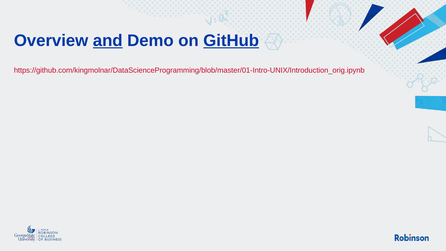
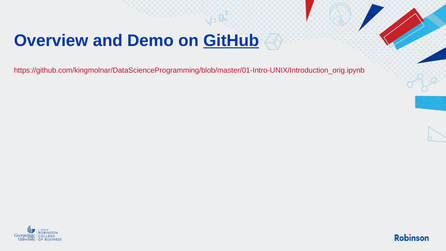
and underline: present -> none
